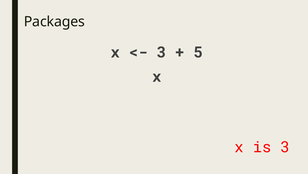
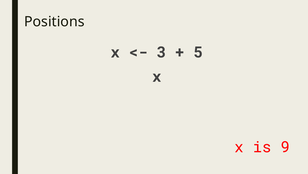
Packages: Packages -> Positions
is 3: 3 -> 9
